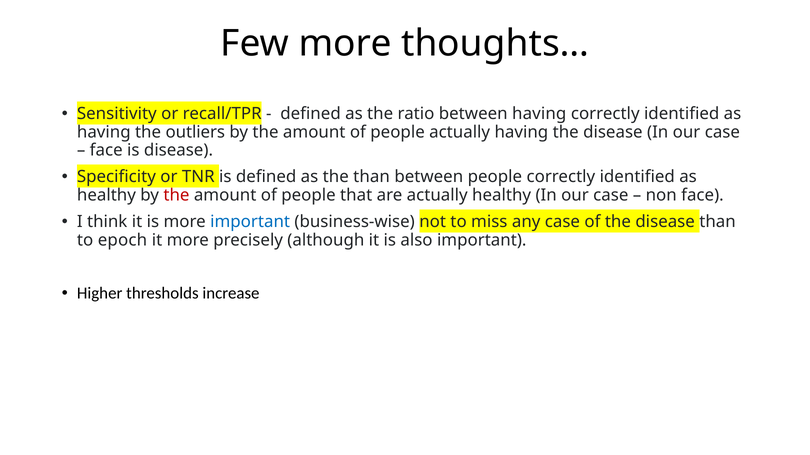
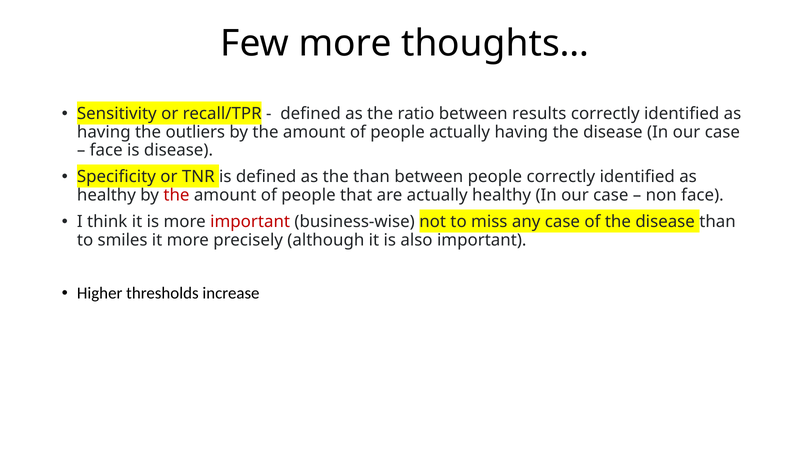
between having: having -> results
important at (250, 222) colour: blue -> red
epoch: epoch -> smiles
